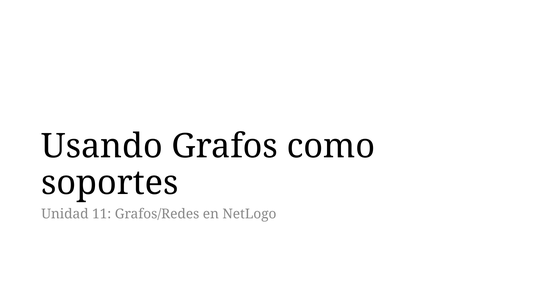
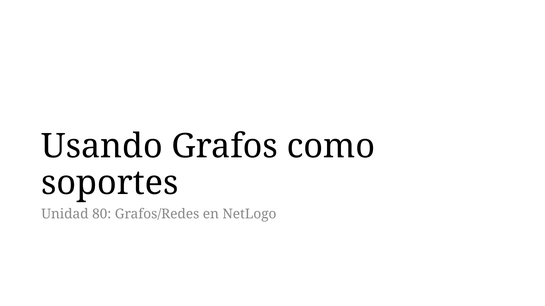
11: 11 -> 80
